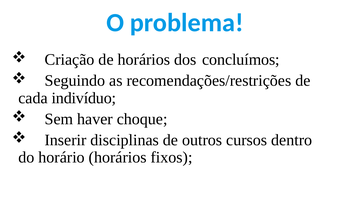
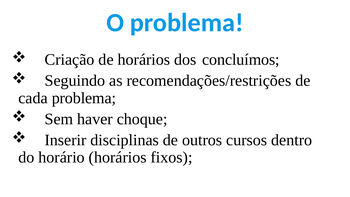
cada indivíduo: indivíduo -> problema
